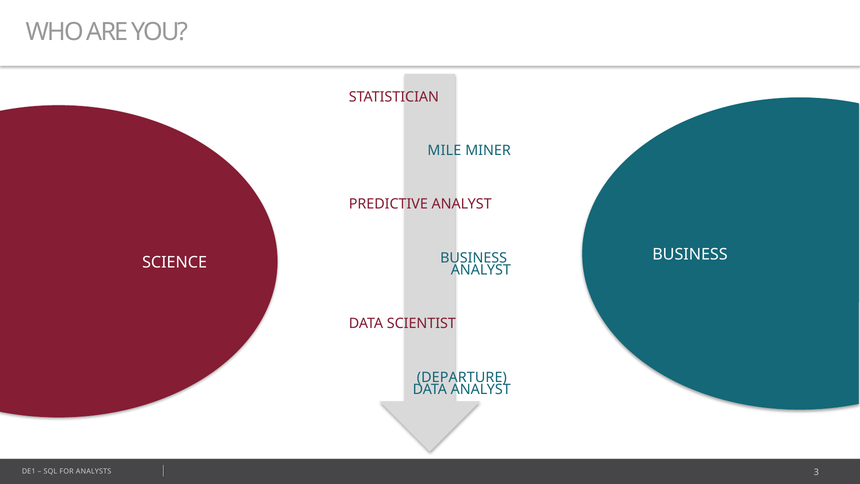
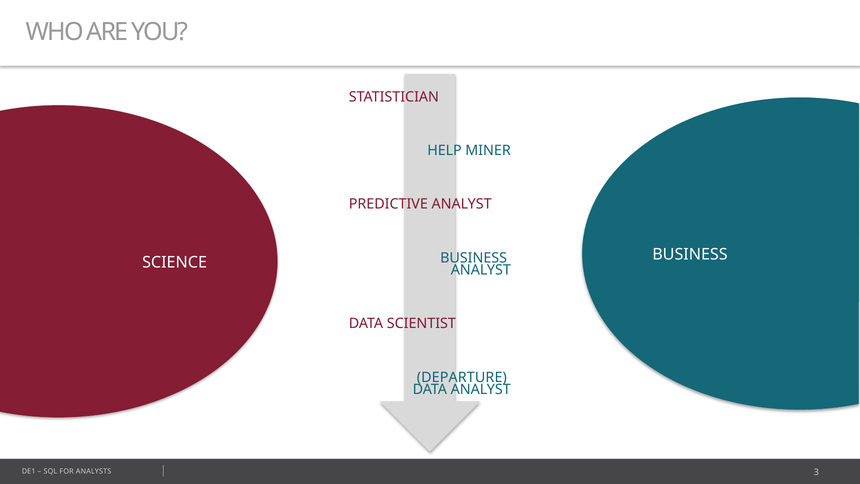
MILE: MILE -> HELP
